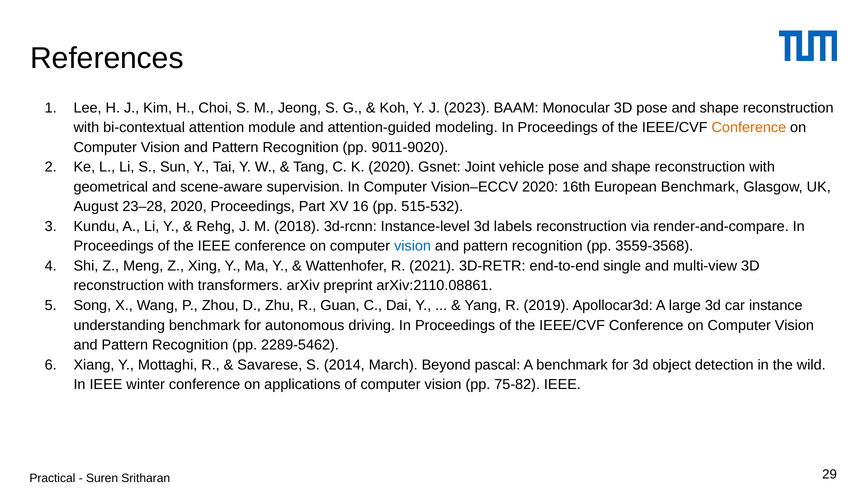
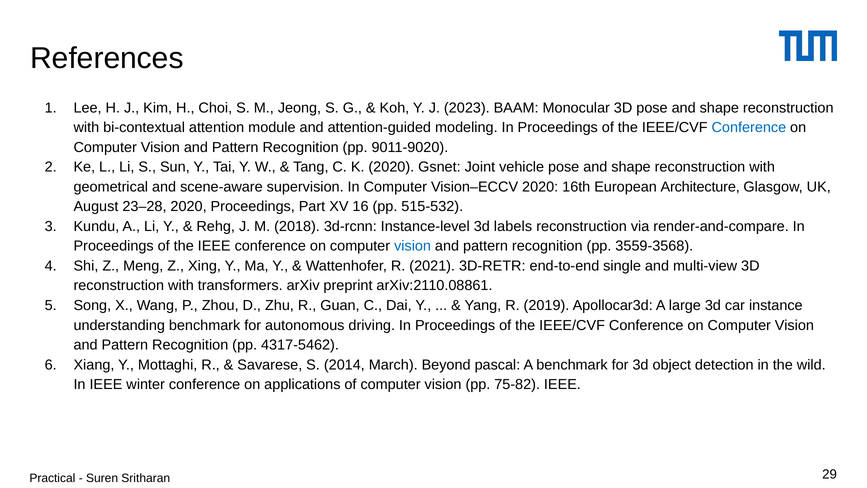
Conference at (749, 127) colour: orange -> blue
European Benchmark: Benchmark -> Architecture
2289-5462: 2289-5462 -> 4317-5462
